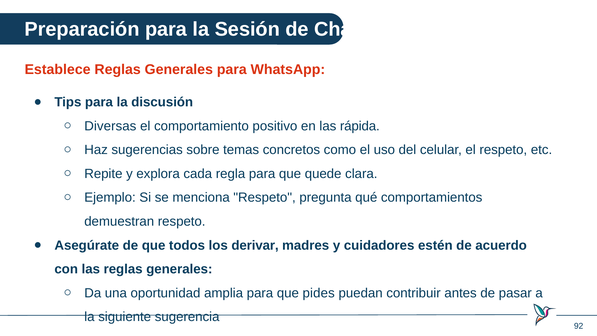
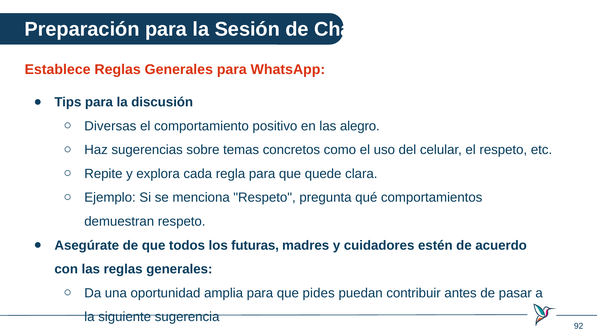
rápida: rápida -> alegro
derivar: derivar -> futuras
